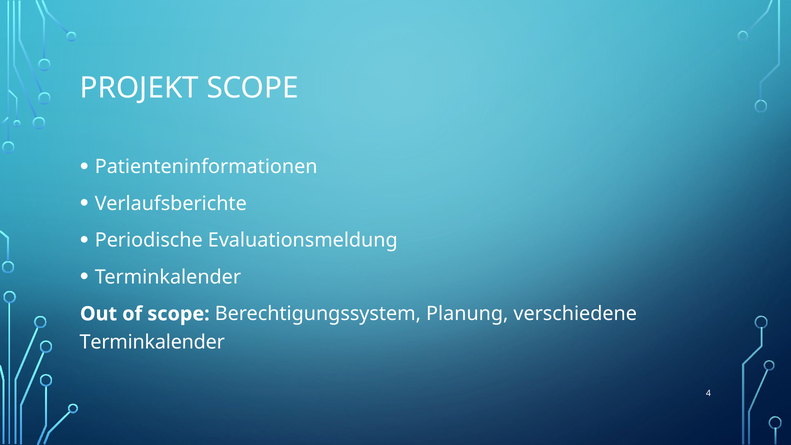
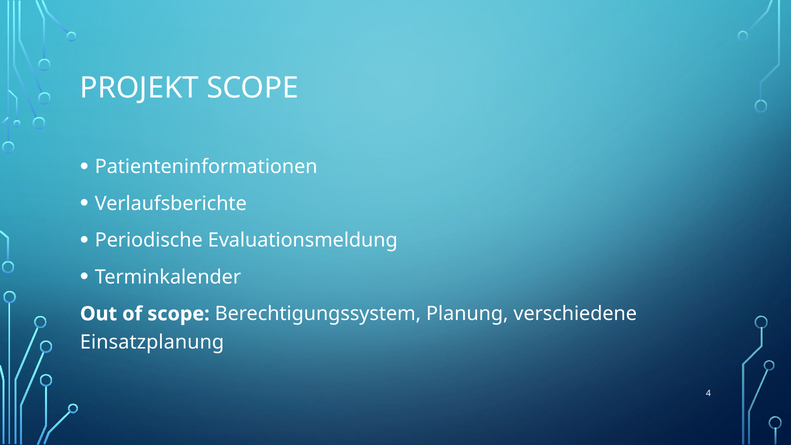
Terminkalender at (152, 342): Terminkalender -> Einsatzplanung
